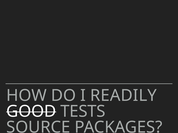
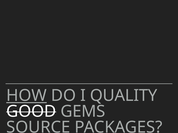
HOW underline: none -> present
READILY: READILY -> QUALITY
TESTS: TESTS -> GEMS
